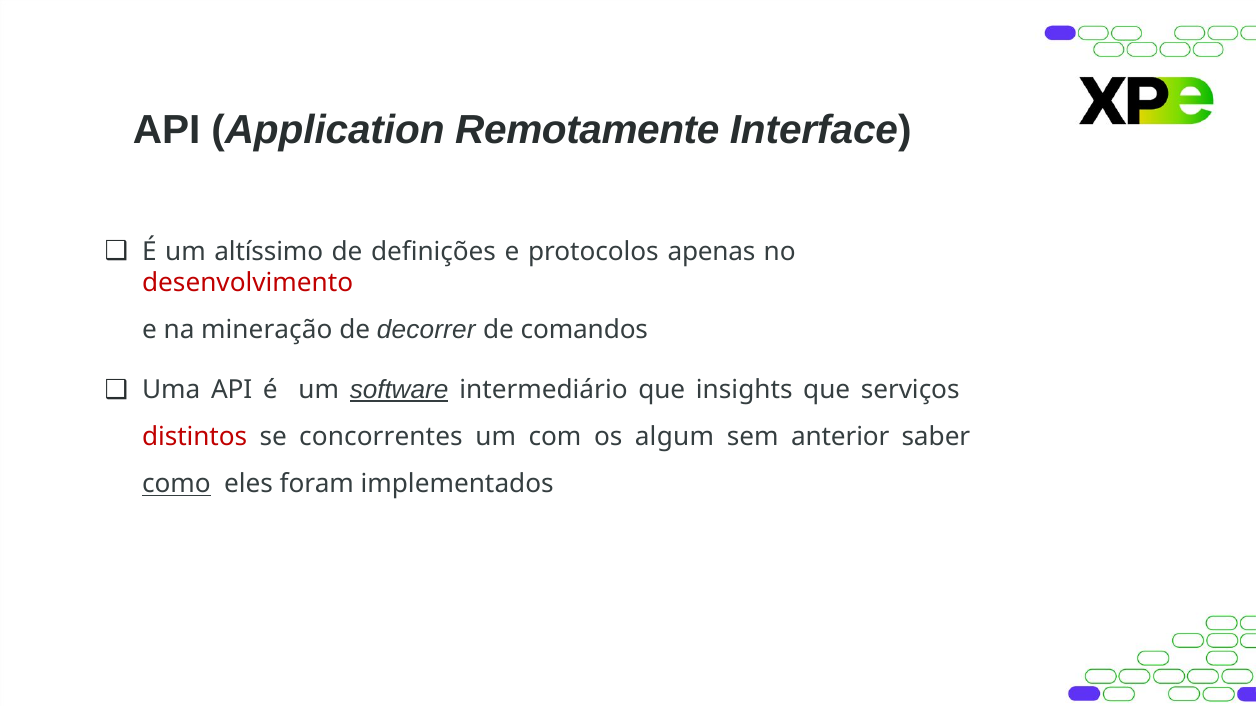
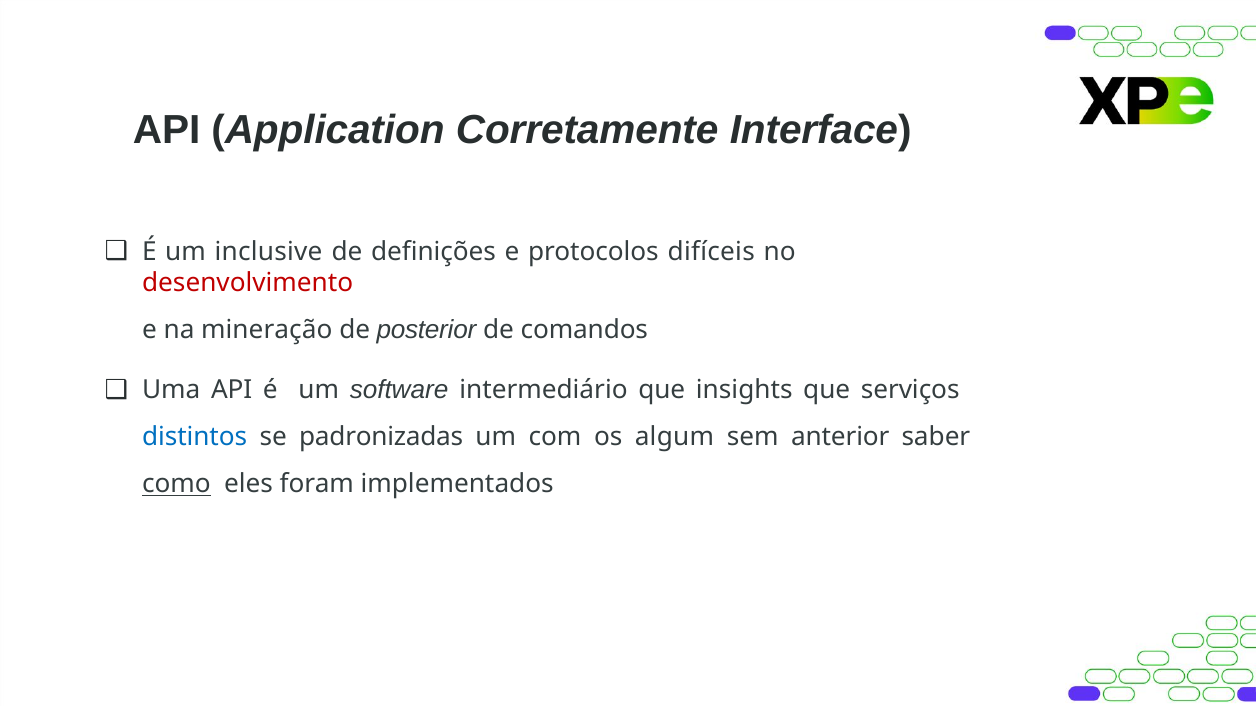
Remotamente: Remotamente -> Corretamente
altíssimo: altíssimo -> inclusive
apenas: apenas -> difíceis
decorrer: decorrer -> posterior
software underline: present -> none
distintos colour: red -> blue
concorrentes: concorrentes -> padronizadas
